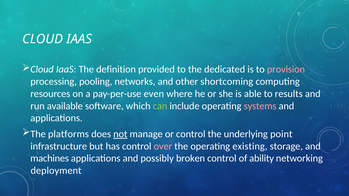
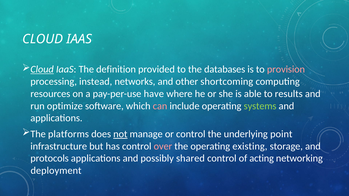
Cloud at (42, 69) underline: none -> present
dedicated: dedicated -> databases
pooling: pooling -> instead
even: even -> have
available: available -> optimize
can colour: light green -> pink
systems colour: pink -> light green
machines: machines -> protocols
broken: broken -> shared
ability: ability -> acting
